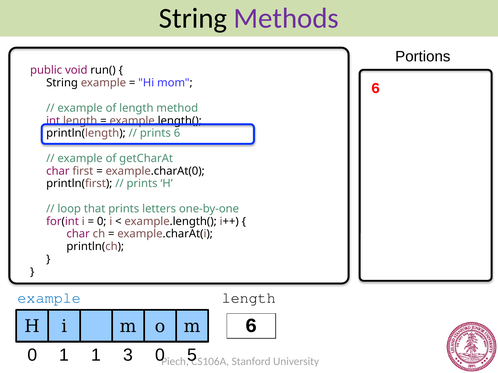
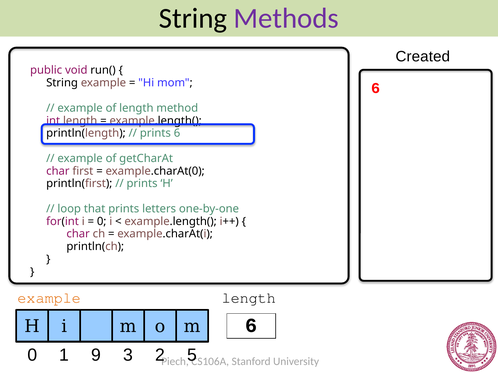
Portions: Portions -> Created
example at (49, 298) colour: blue -> orange
1 1: 1 -> 9
3 0: 0 -> 2
